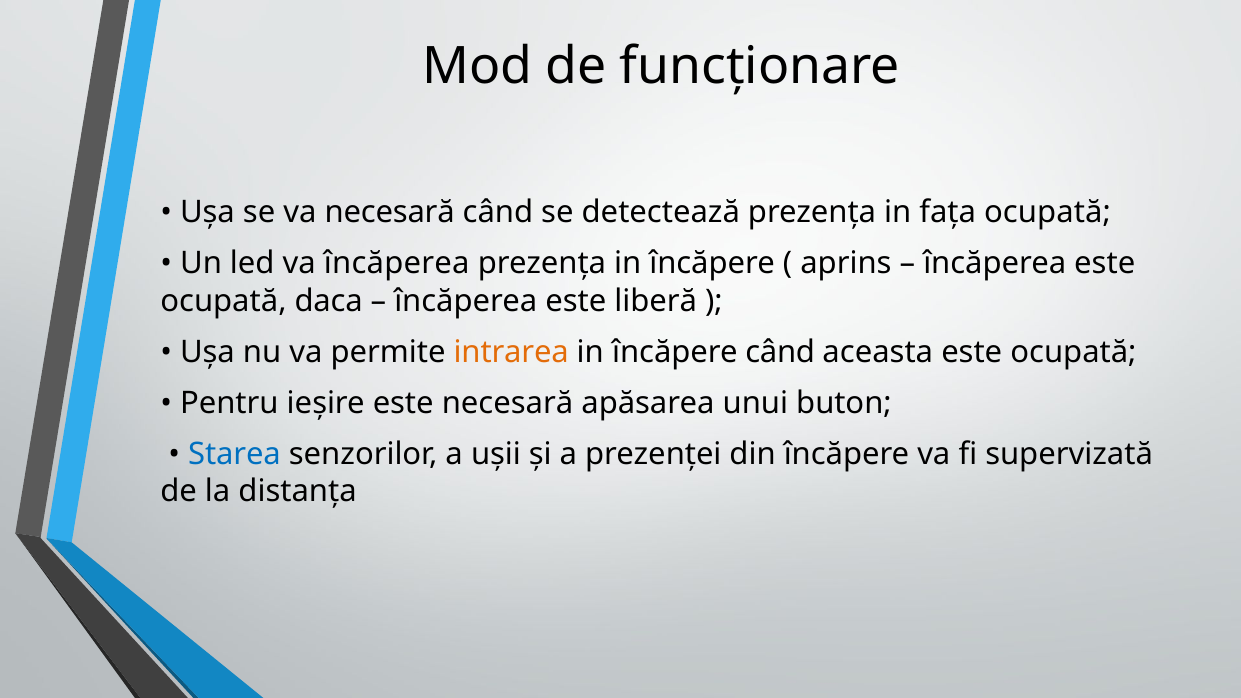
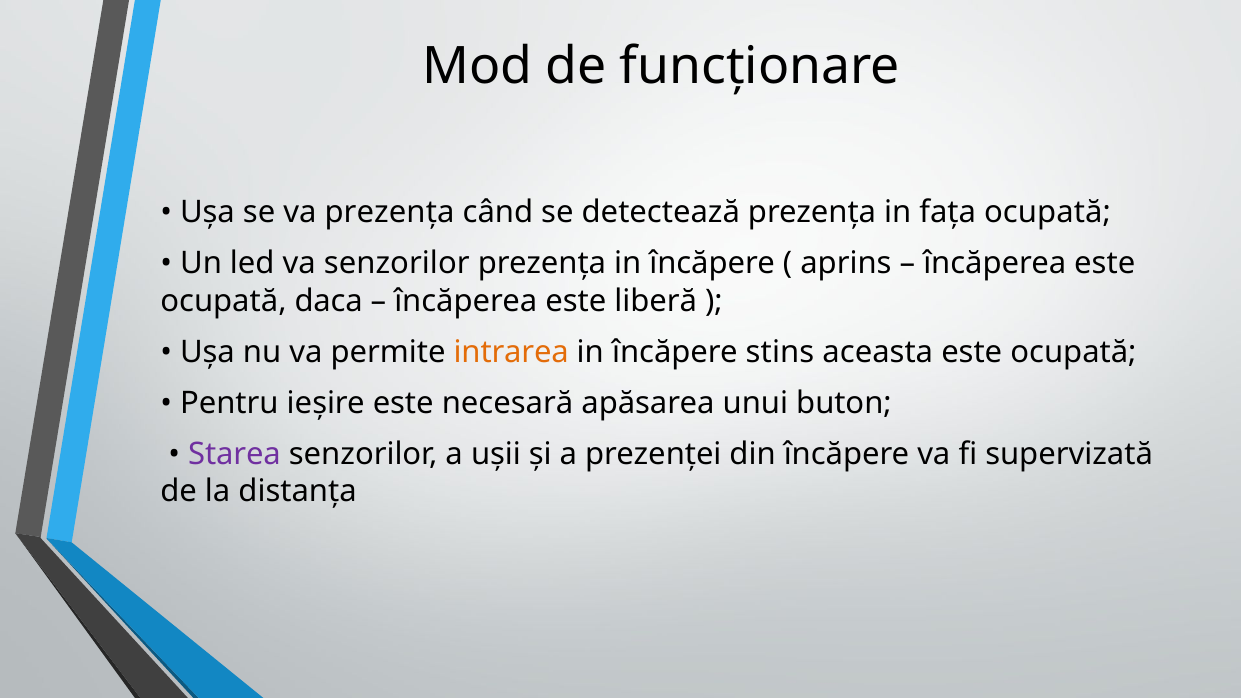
va necesară: necesară -> prezența
va încăperea: încăperea -> senzorilor
încăpere când: când -> stins
Starea colour: blue -> purple
